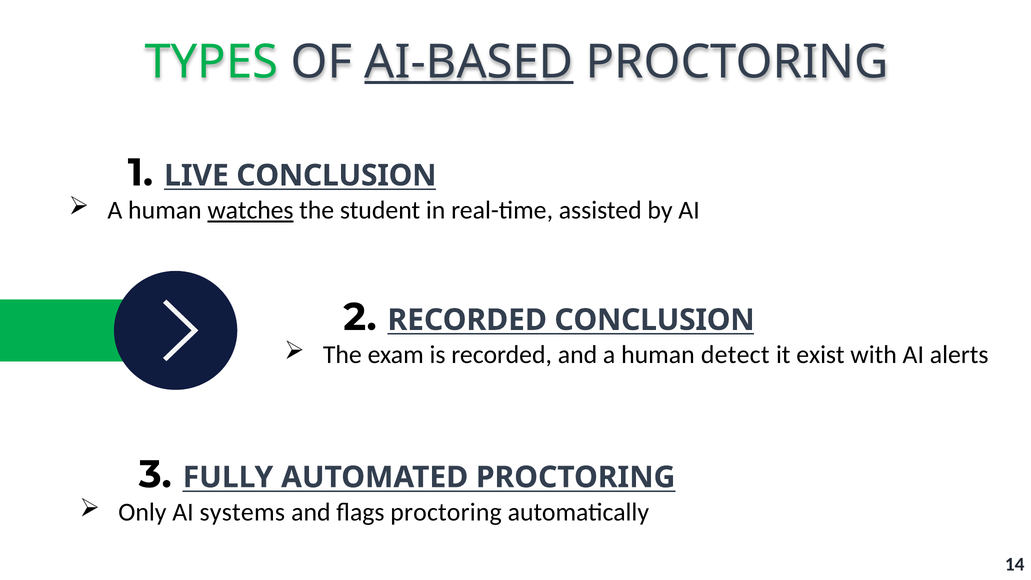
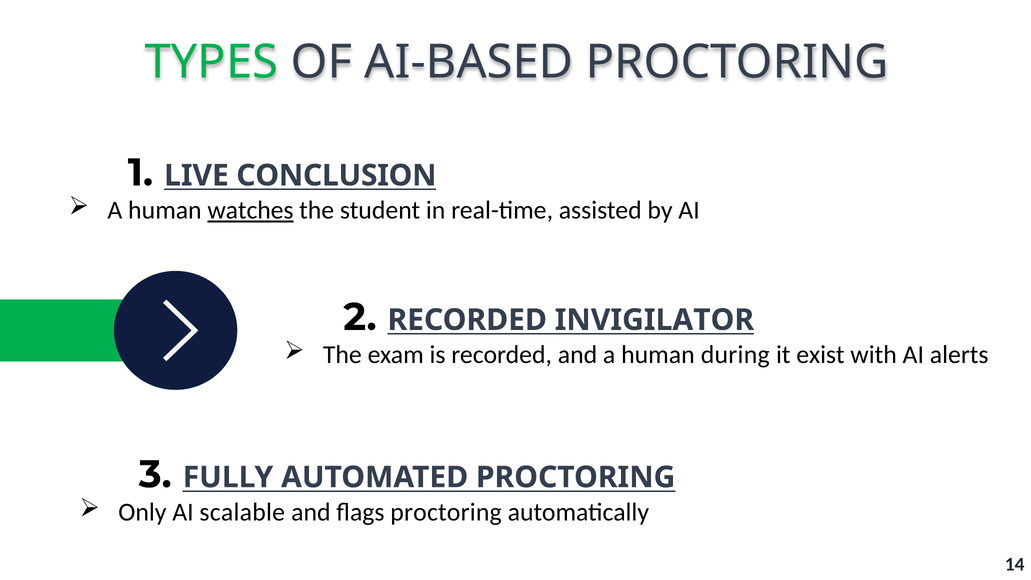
AI-BASED underline: present -> none
RECORDED CONCLUSION: CONCLUSION -> INVIGILATOR
detect: detect -> during
systems: systems -> scalable
